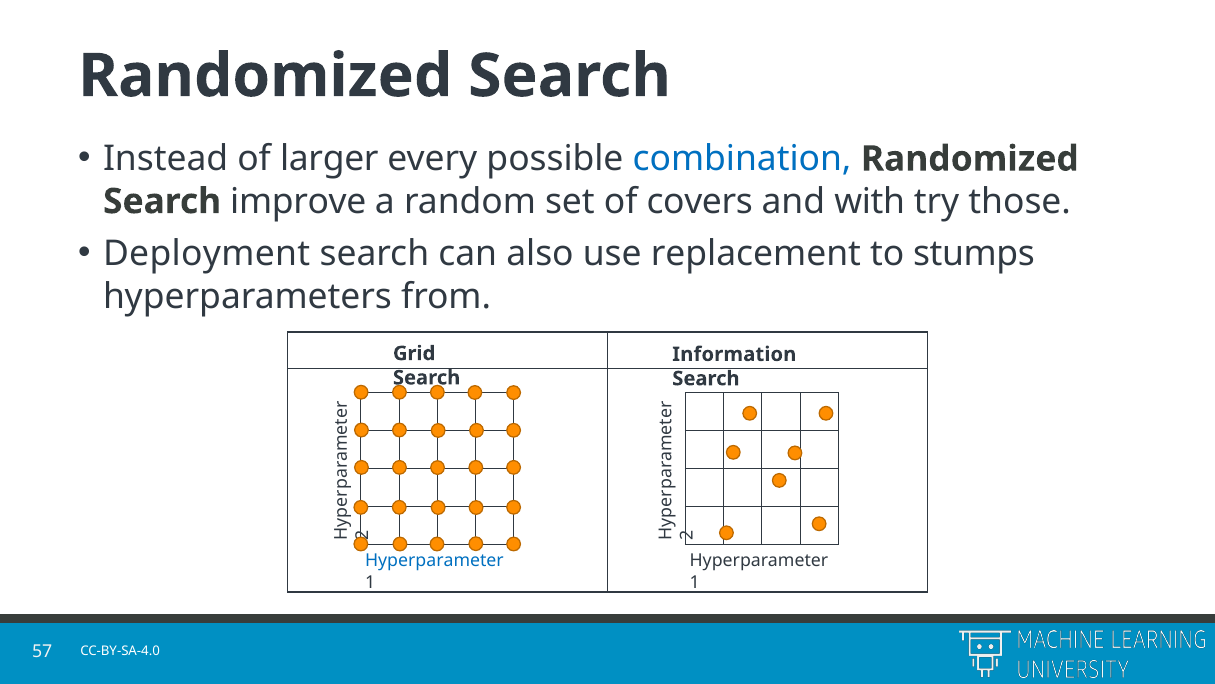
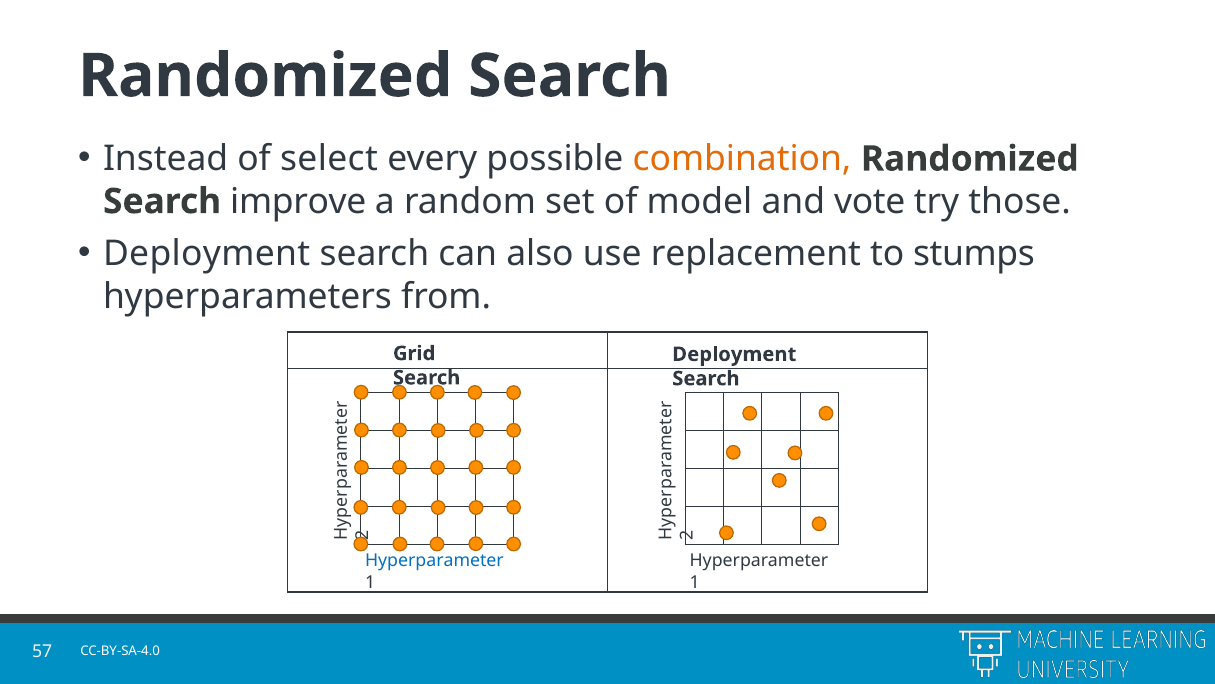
larger: larger -> select
combination colour: blue -> orange
covers: covers -> model
with: with -> vote
Information at (734, 354): Information -> Deployment
